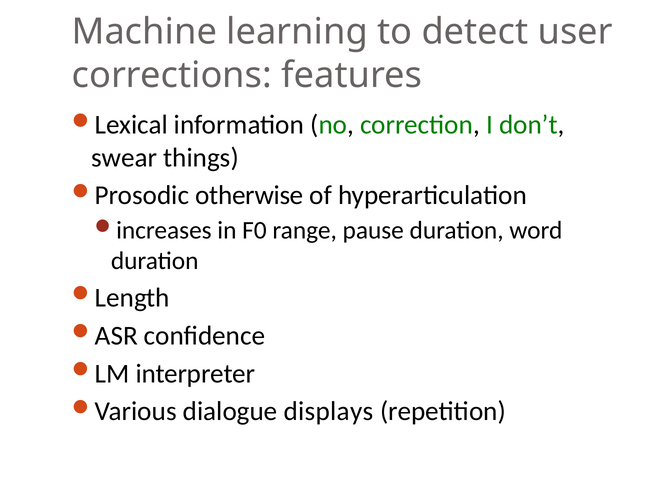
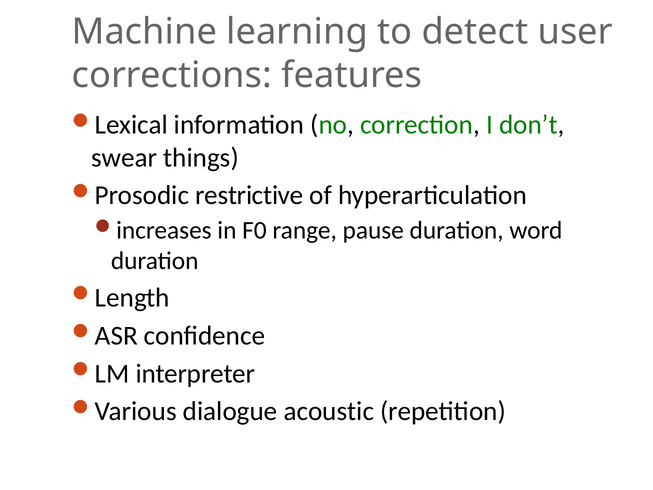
otherwise: otherwise -> restrictive
displays: displays -> acoustic
